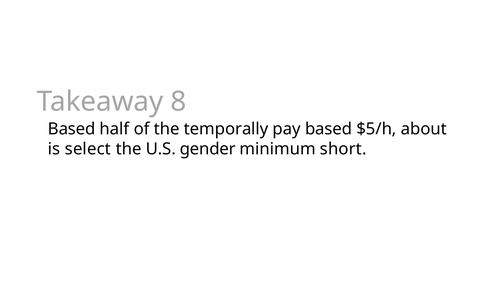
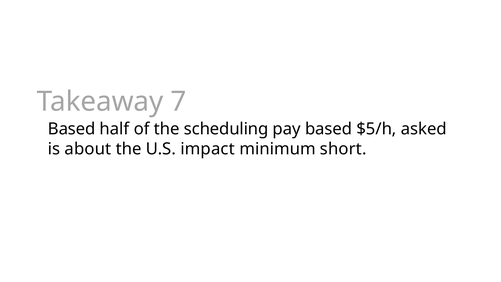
8: 8 -> 7
temporally: temporally -> scheduling
about: about -> asked
select: select -> about
gender: gender -> impact
